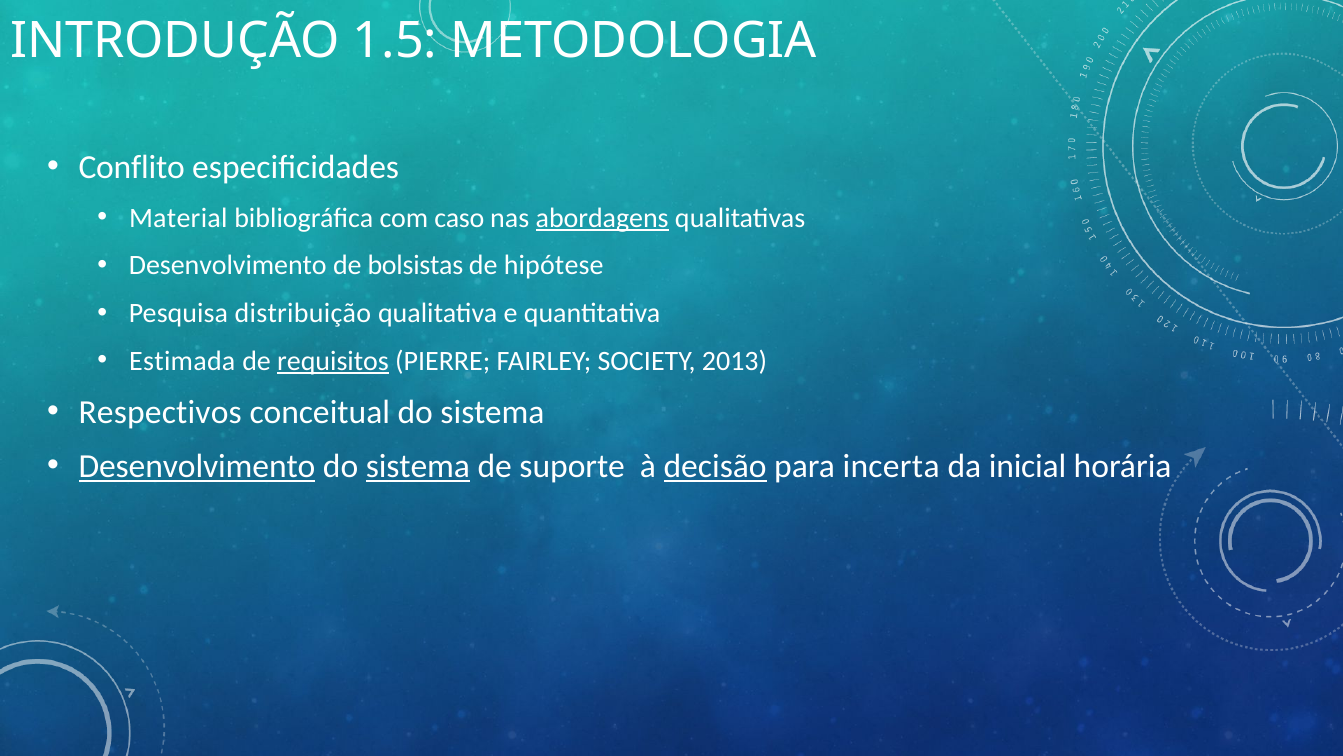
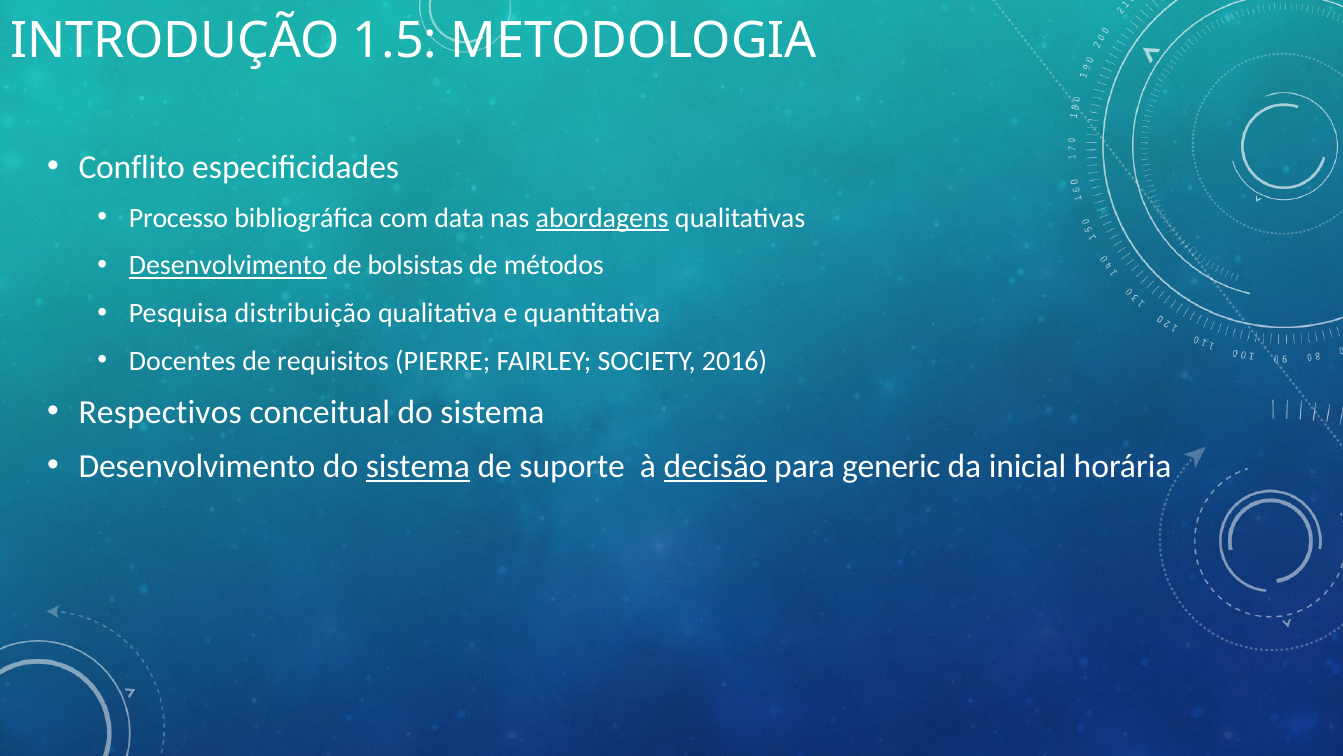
Material: Material -> Processo
caso: caso -> data
Desenvolvimento at (228, 266) underline: none -> present
hipótese: hipótese -> métodos
Estimada: Estimada -> Docentes
requisitos underline: present -> none
2013: 2013 -> 2016
Desenvolvimento at (197, 466) underline: present -> none
incerta: incerta -> generic
